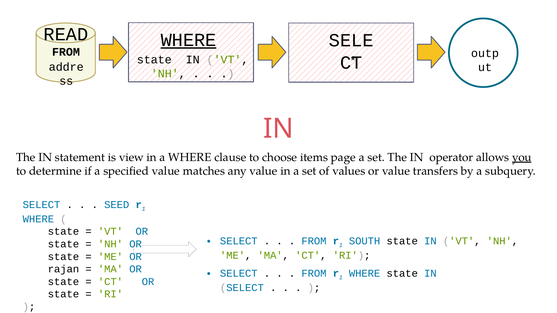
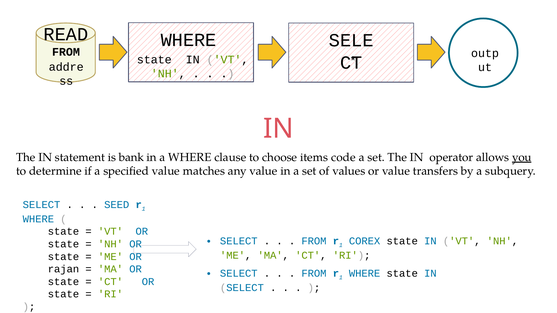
WHERE at (189, 40) underline: present -> none
view: view -> bank
page: page -> code
SOUTH: SOUTH -> COREX
